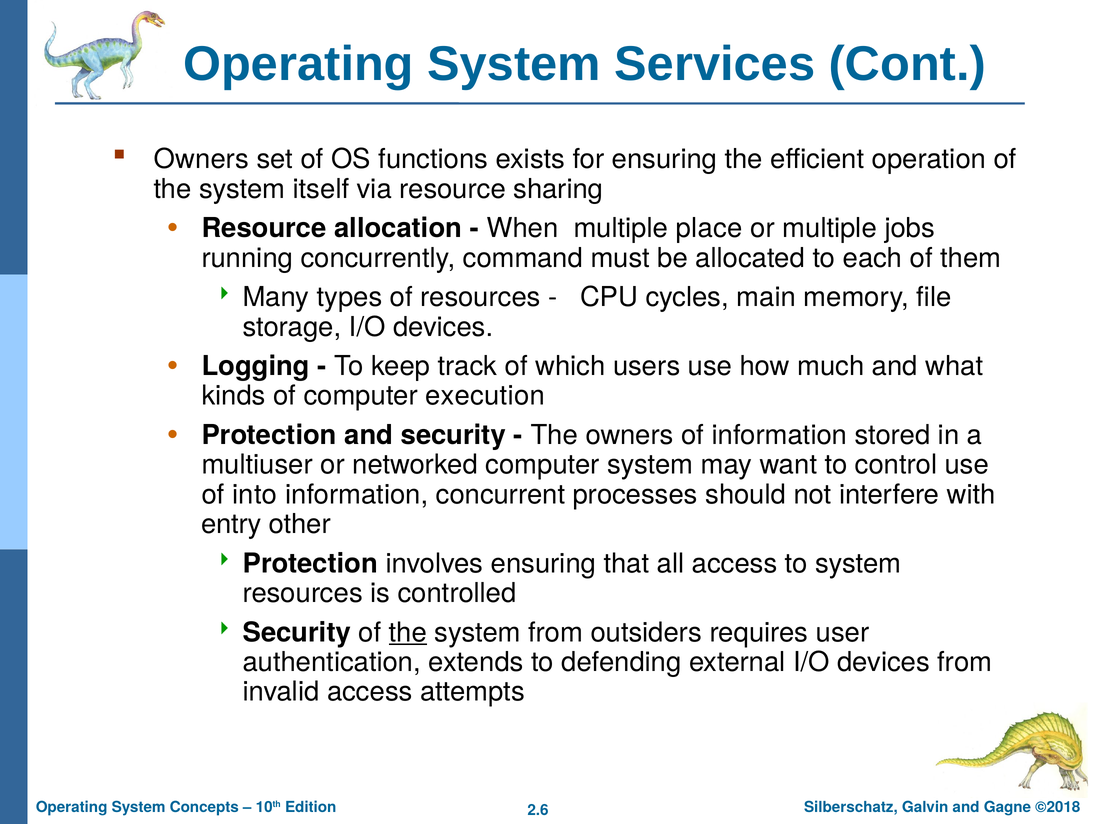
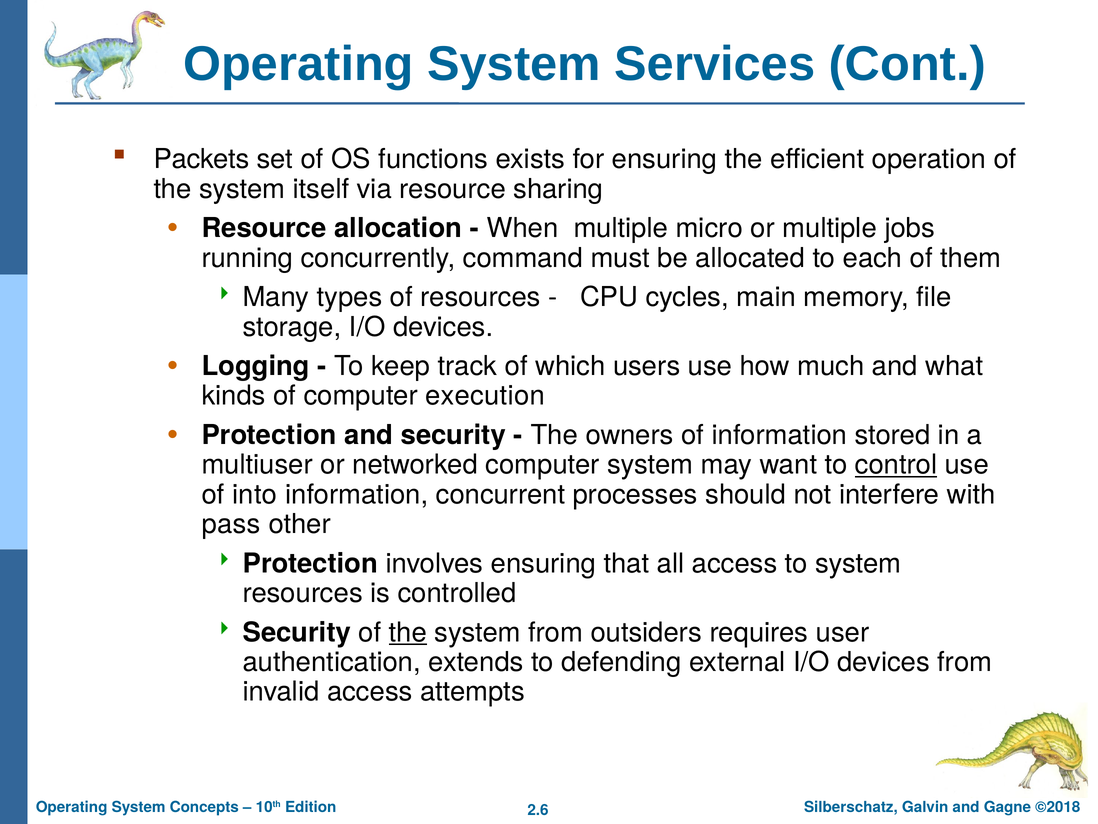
Owners at (201, 159): Owners -> Packets
place: place -> micro
control underline: none -> present
entry: entry -> pass
